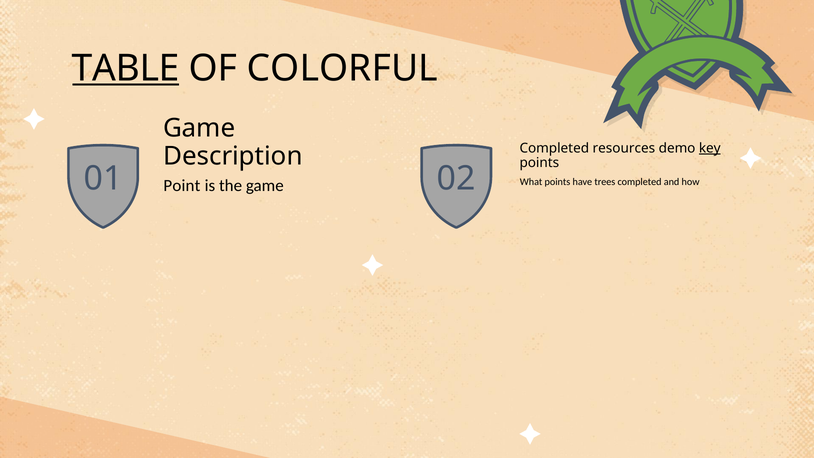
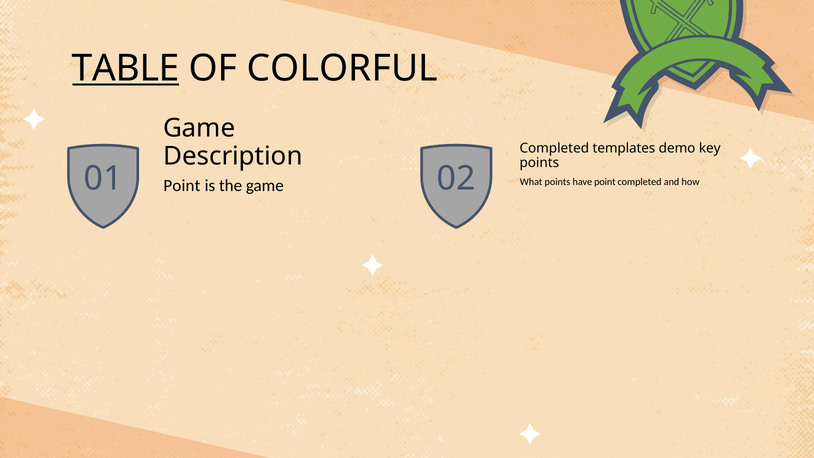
resources: resources -> templates
key underline: present -> none
have trees: trees -> point
